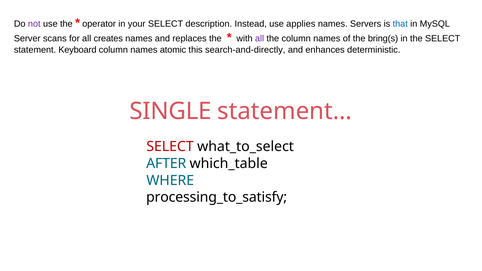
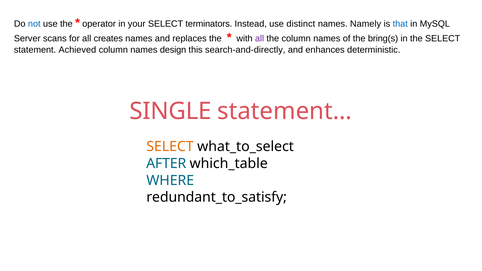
not colour: purple -> blue
description: description -> terminators
applies: applies -> distinct
Servers: Servers -> Namely
Keyboard: Keyboard -> Achieved
atomic: atomic -> design
SELECT at (170, 147) colour: red -> orange
processing_to_satisfy: processing_to_satisfy -> redundant_to_satisfy
